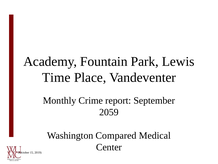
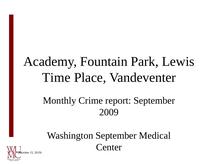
2059: 2059 -> 2009
Washington Compared: Compared -> September
